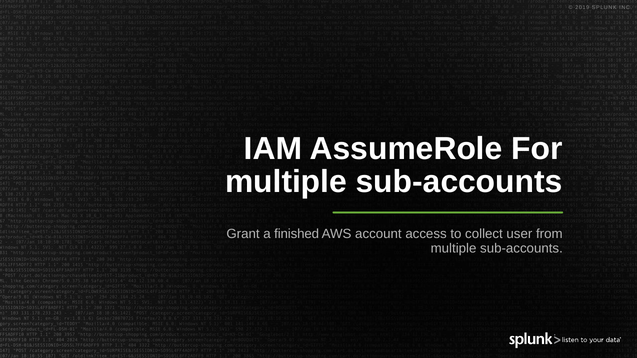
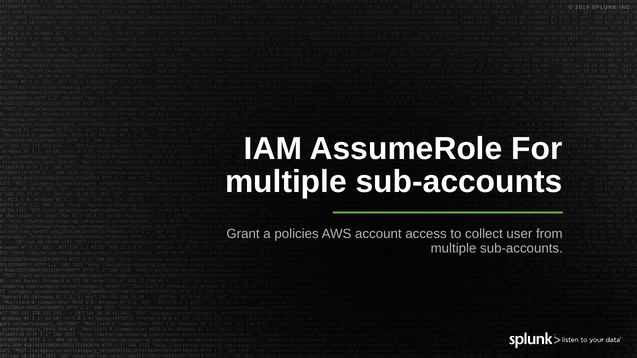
finished: finished -> policies
